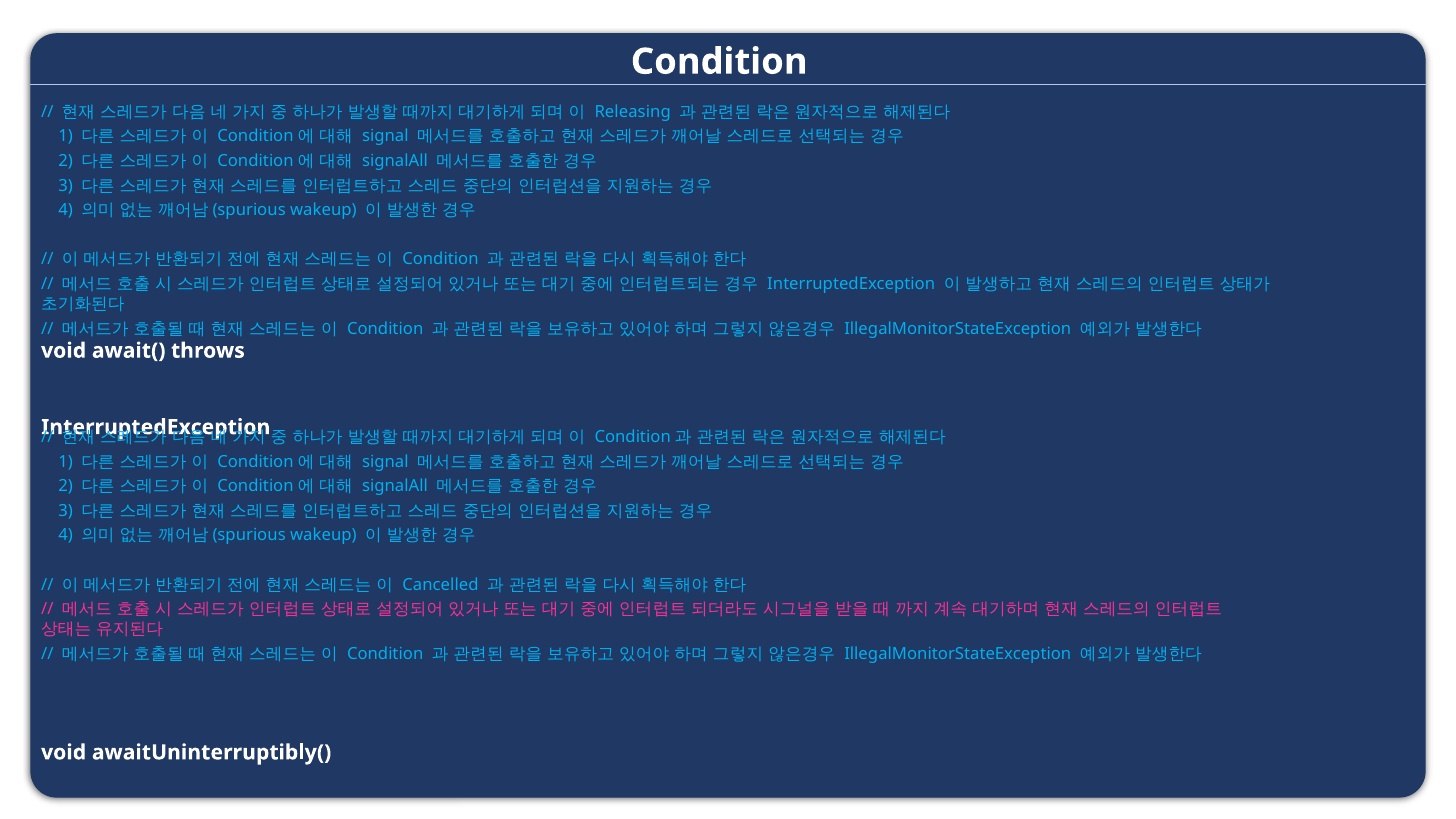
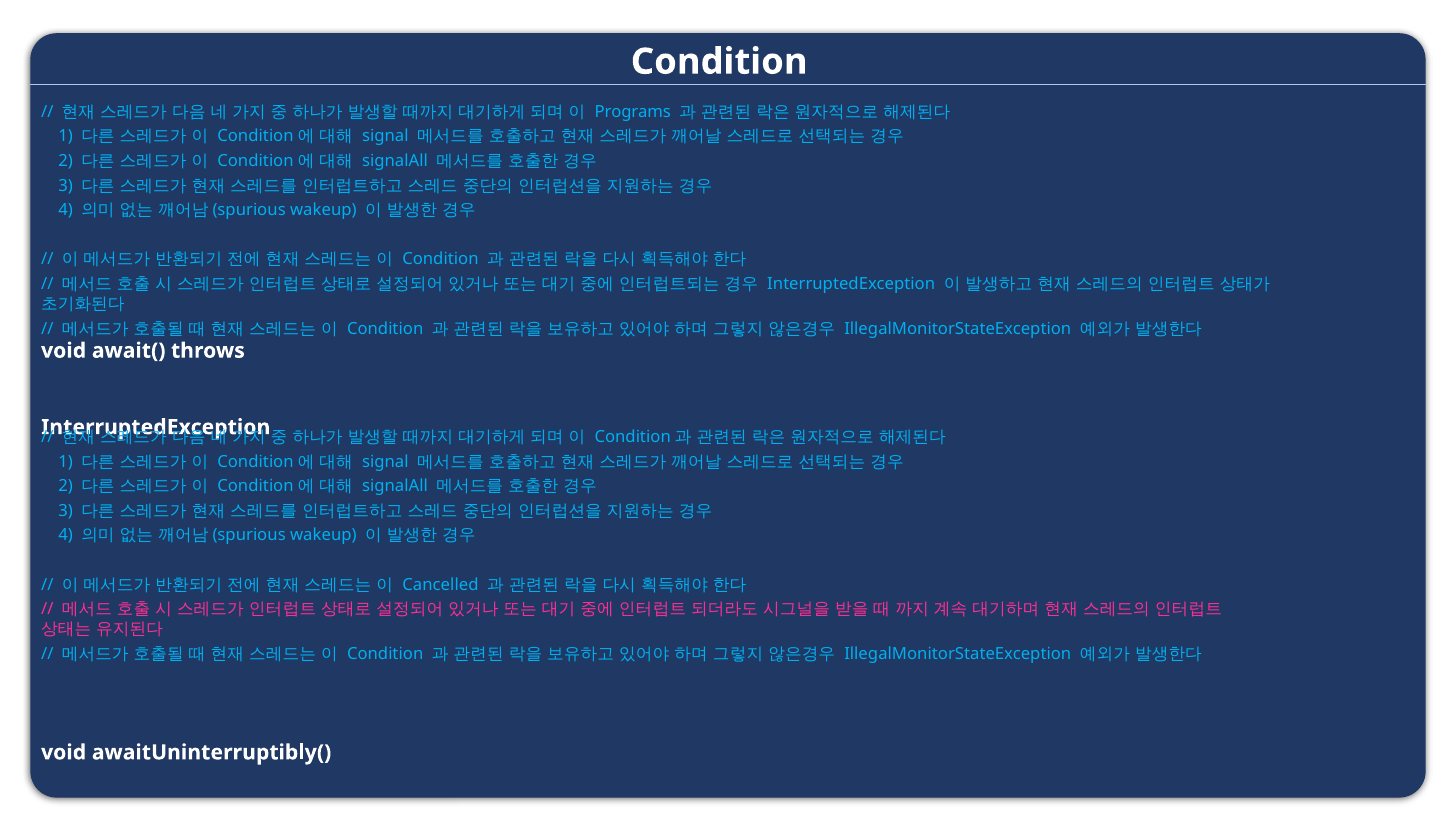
Releasing: Releasing -> Programs
